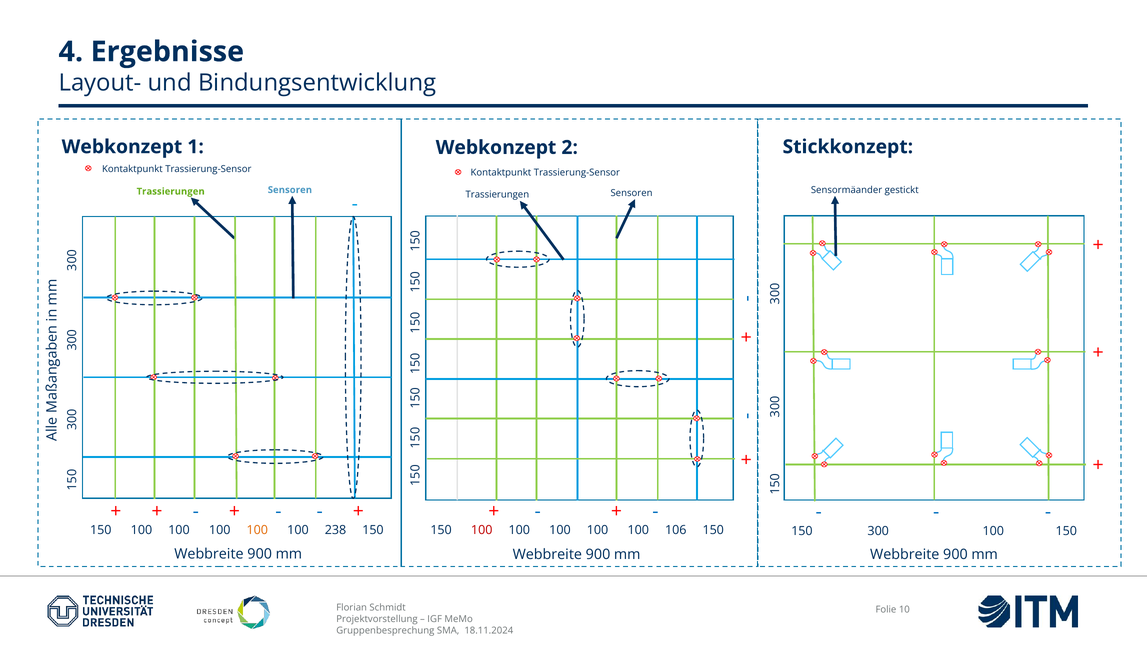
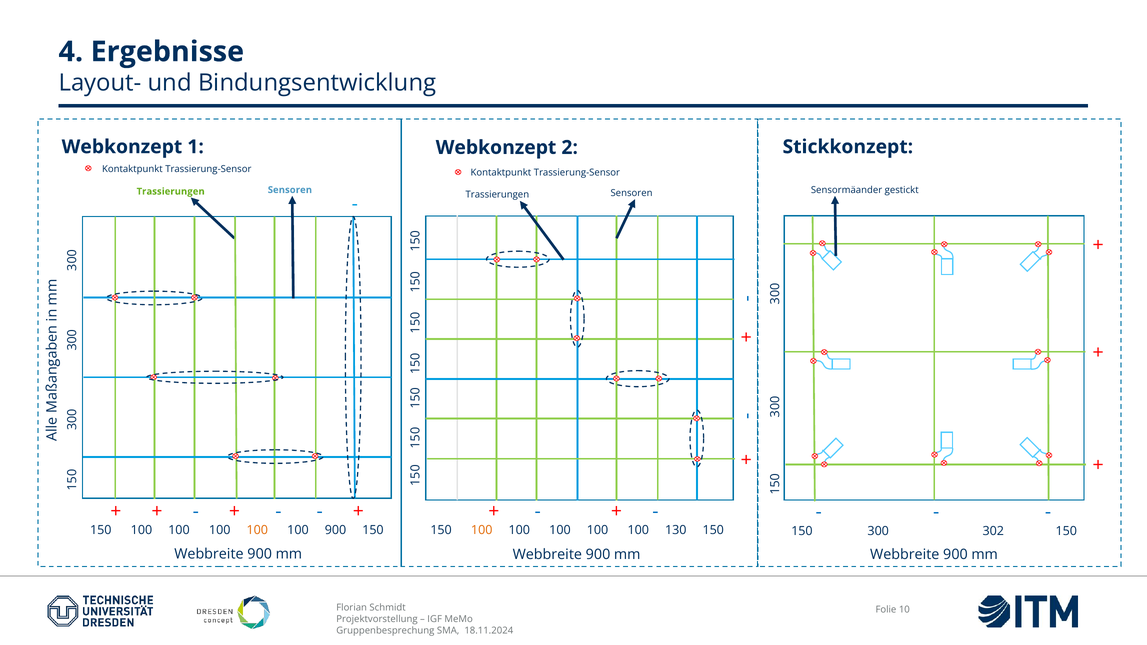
100 at (482, 530) colour: red -> orange
106: 106 -> 130
100 238: 238 -> 900
300 100: 100 -> 302
